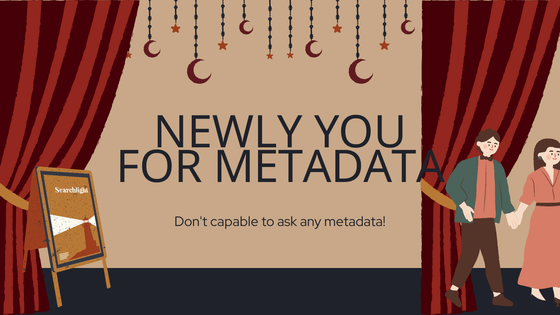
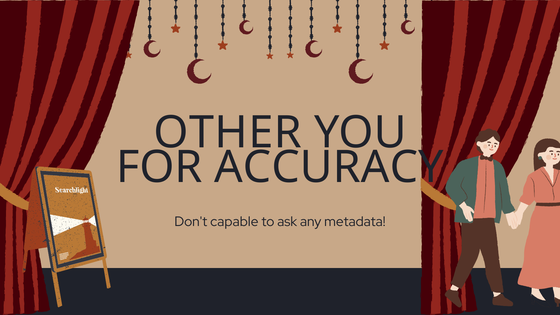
NEWLY: NEWLY -> OTHER
FOR METADATA: METADATA -> ACCURACY
